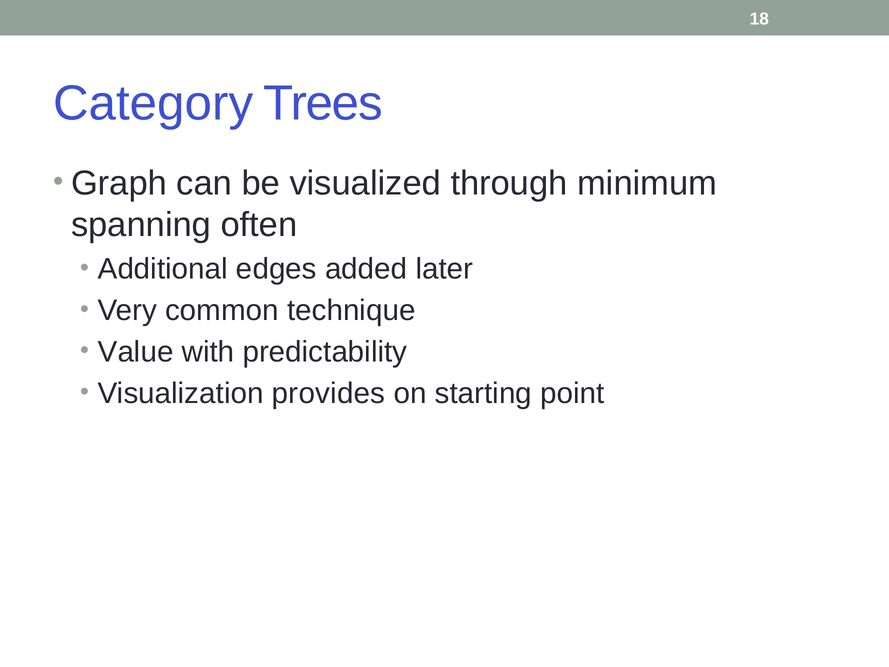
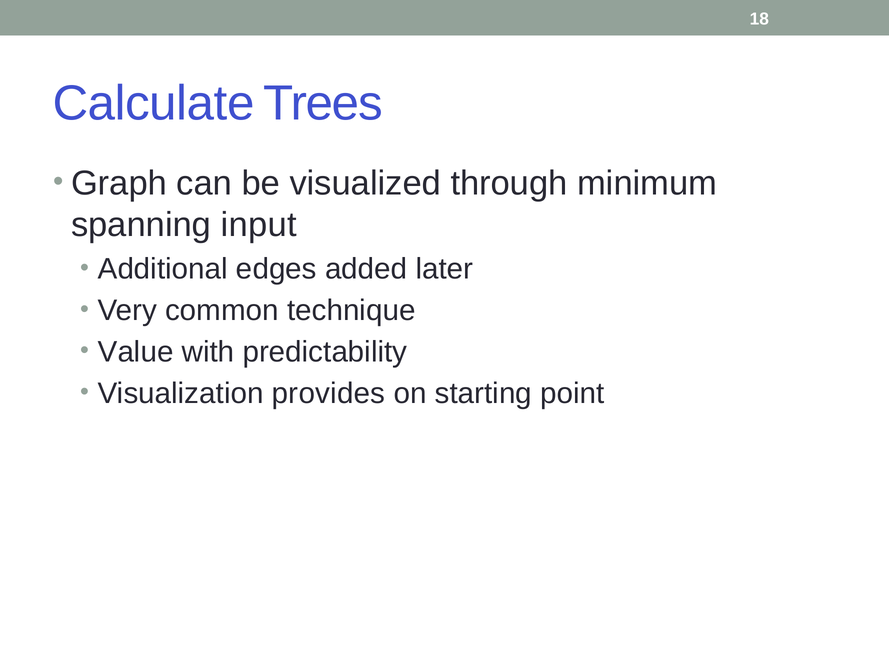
Category: Category -> Calculate
often: often -> input
